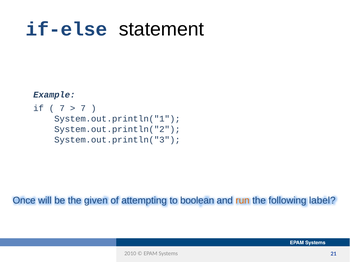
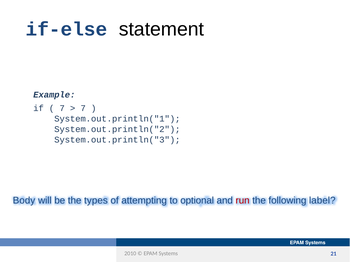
Once: Once -> Body
given: given -> types
boolean: boolean -> optional
run colour: orange -> red
